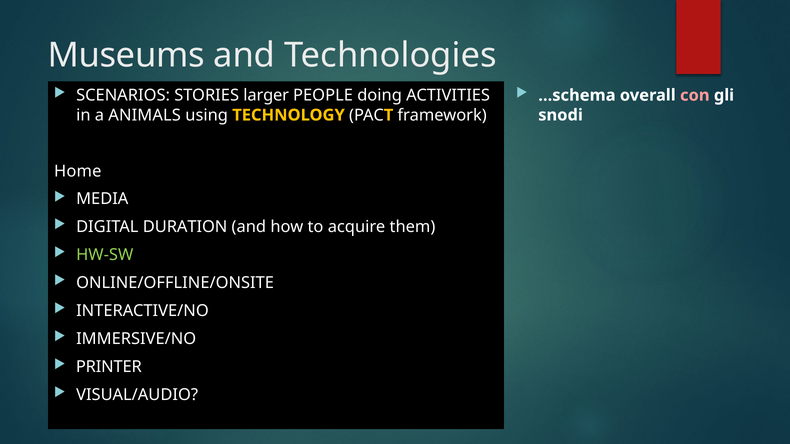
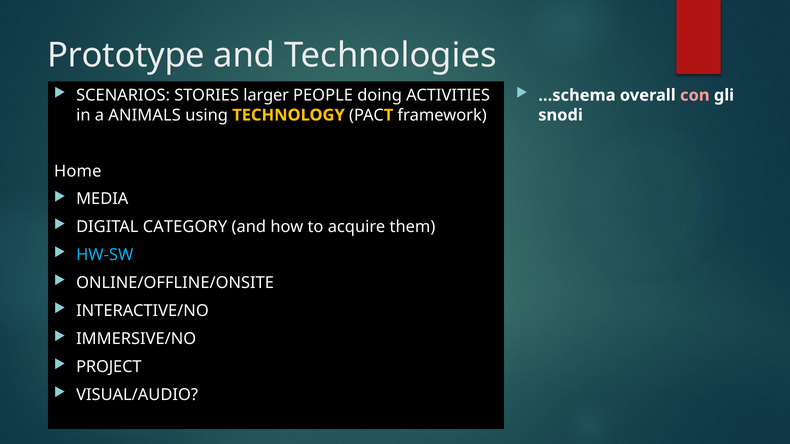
Museums: Museums -> Prototype
DURATION: DURATION -> CATEGORY
HW-SW colour: light green -> light blue
PRINTER: PRINTER -> PROJECT
